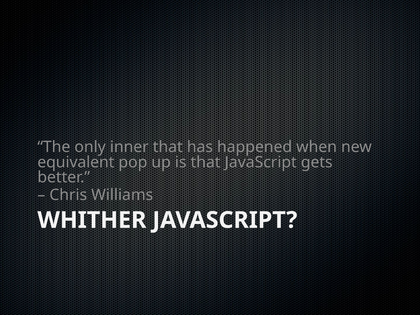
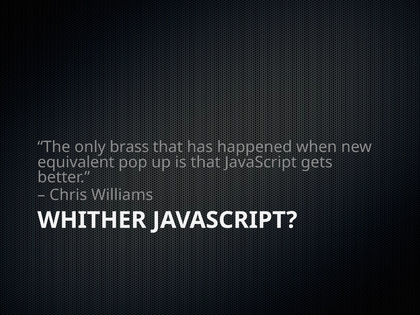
inner: inner -> brass
